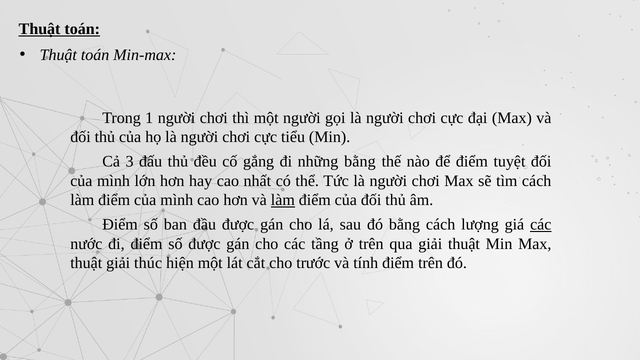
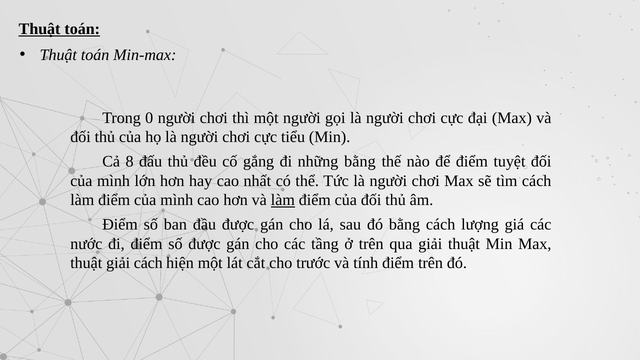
1: 1 -> 0
3: 3 -> 8
các at (541, 225) underline: present -> none
giải thúc: thúc -> cách
